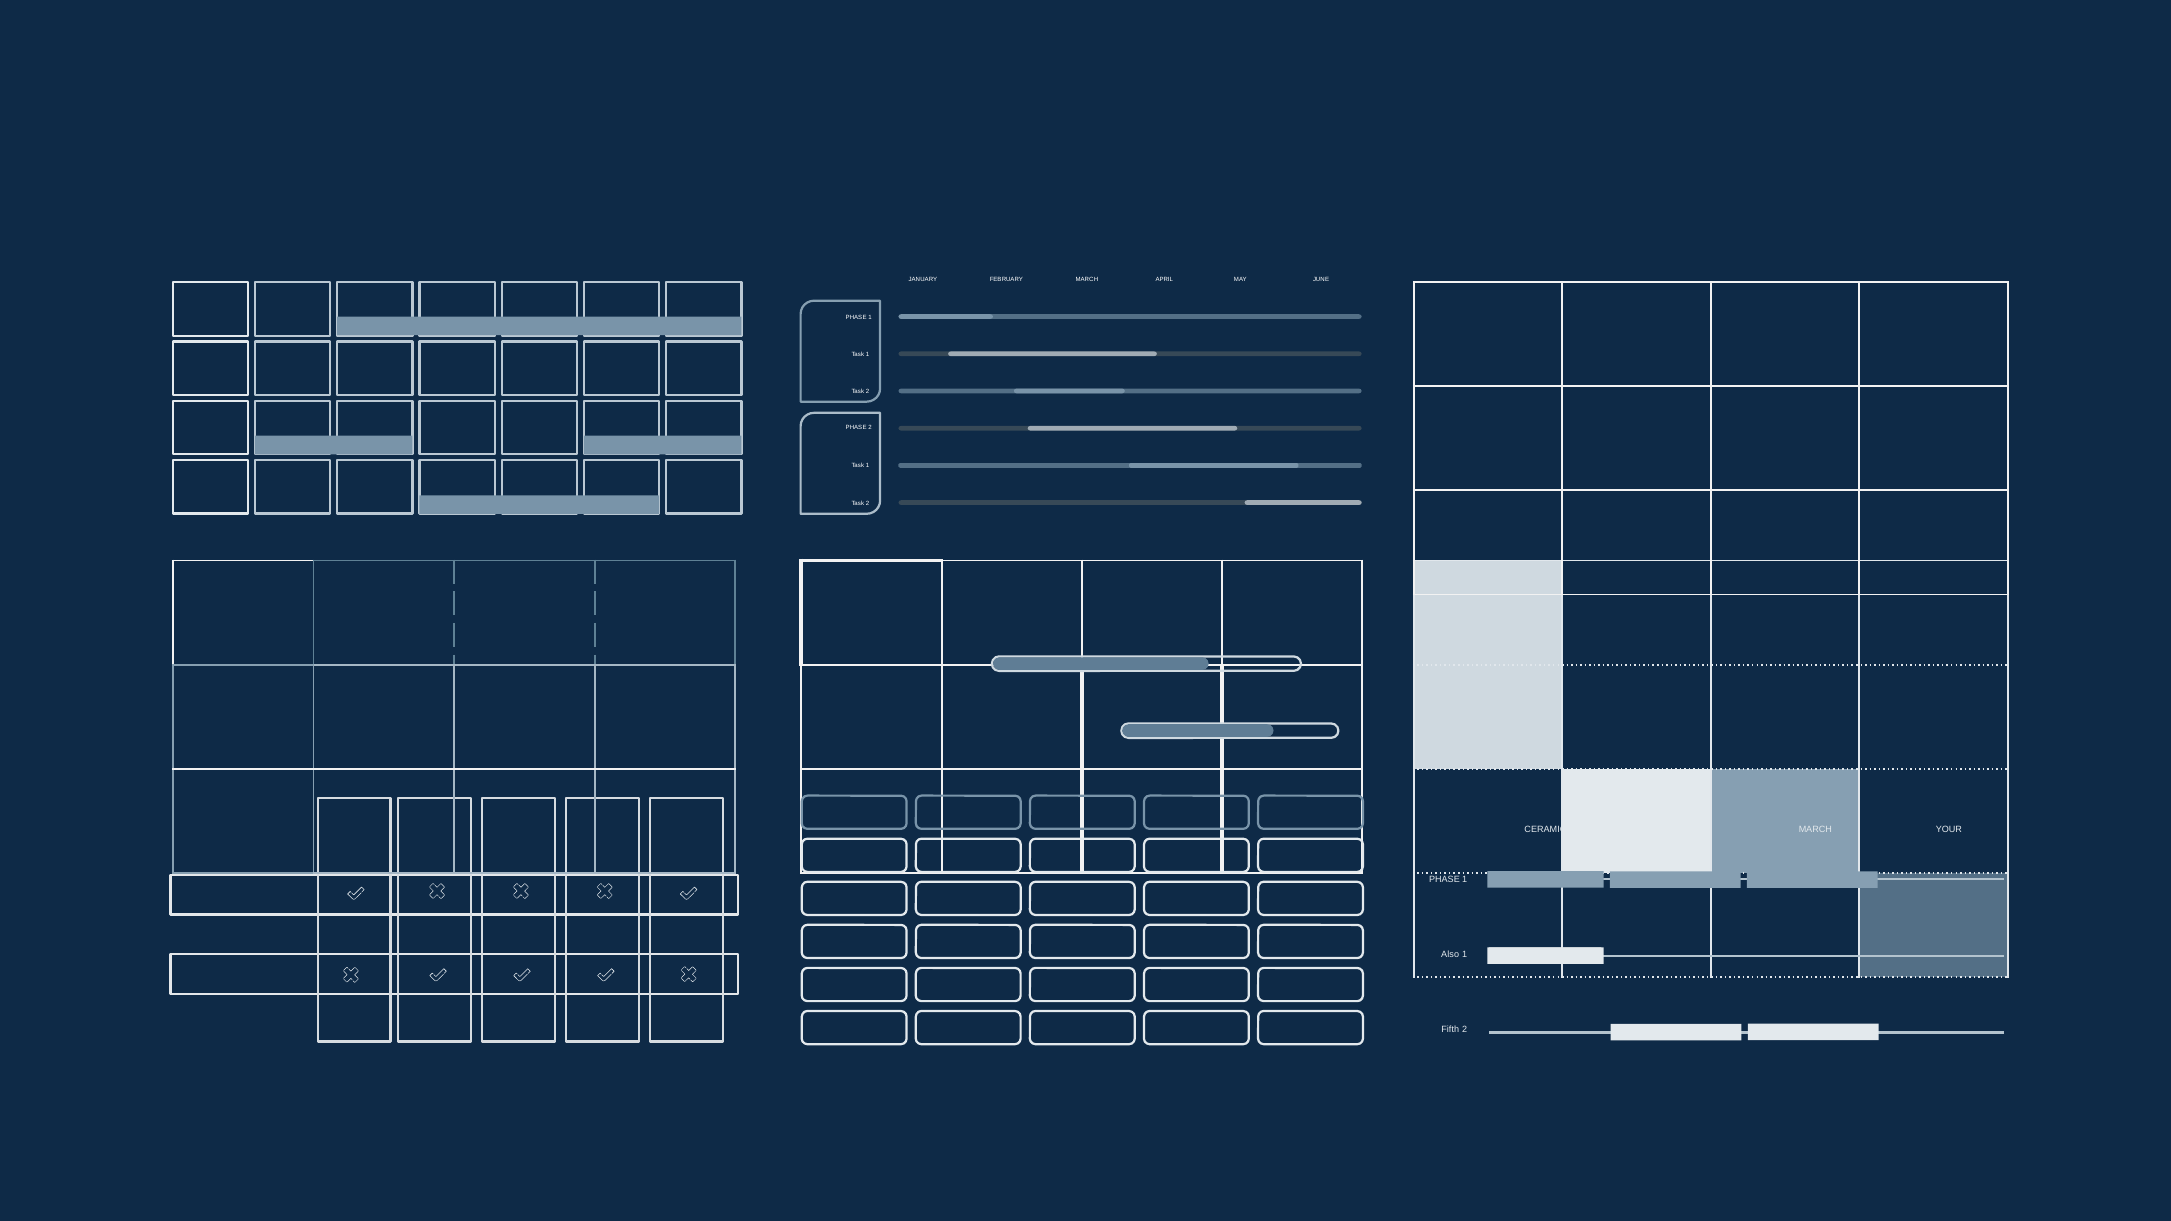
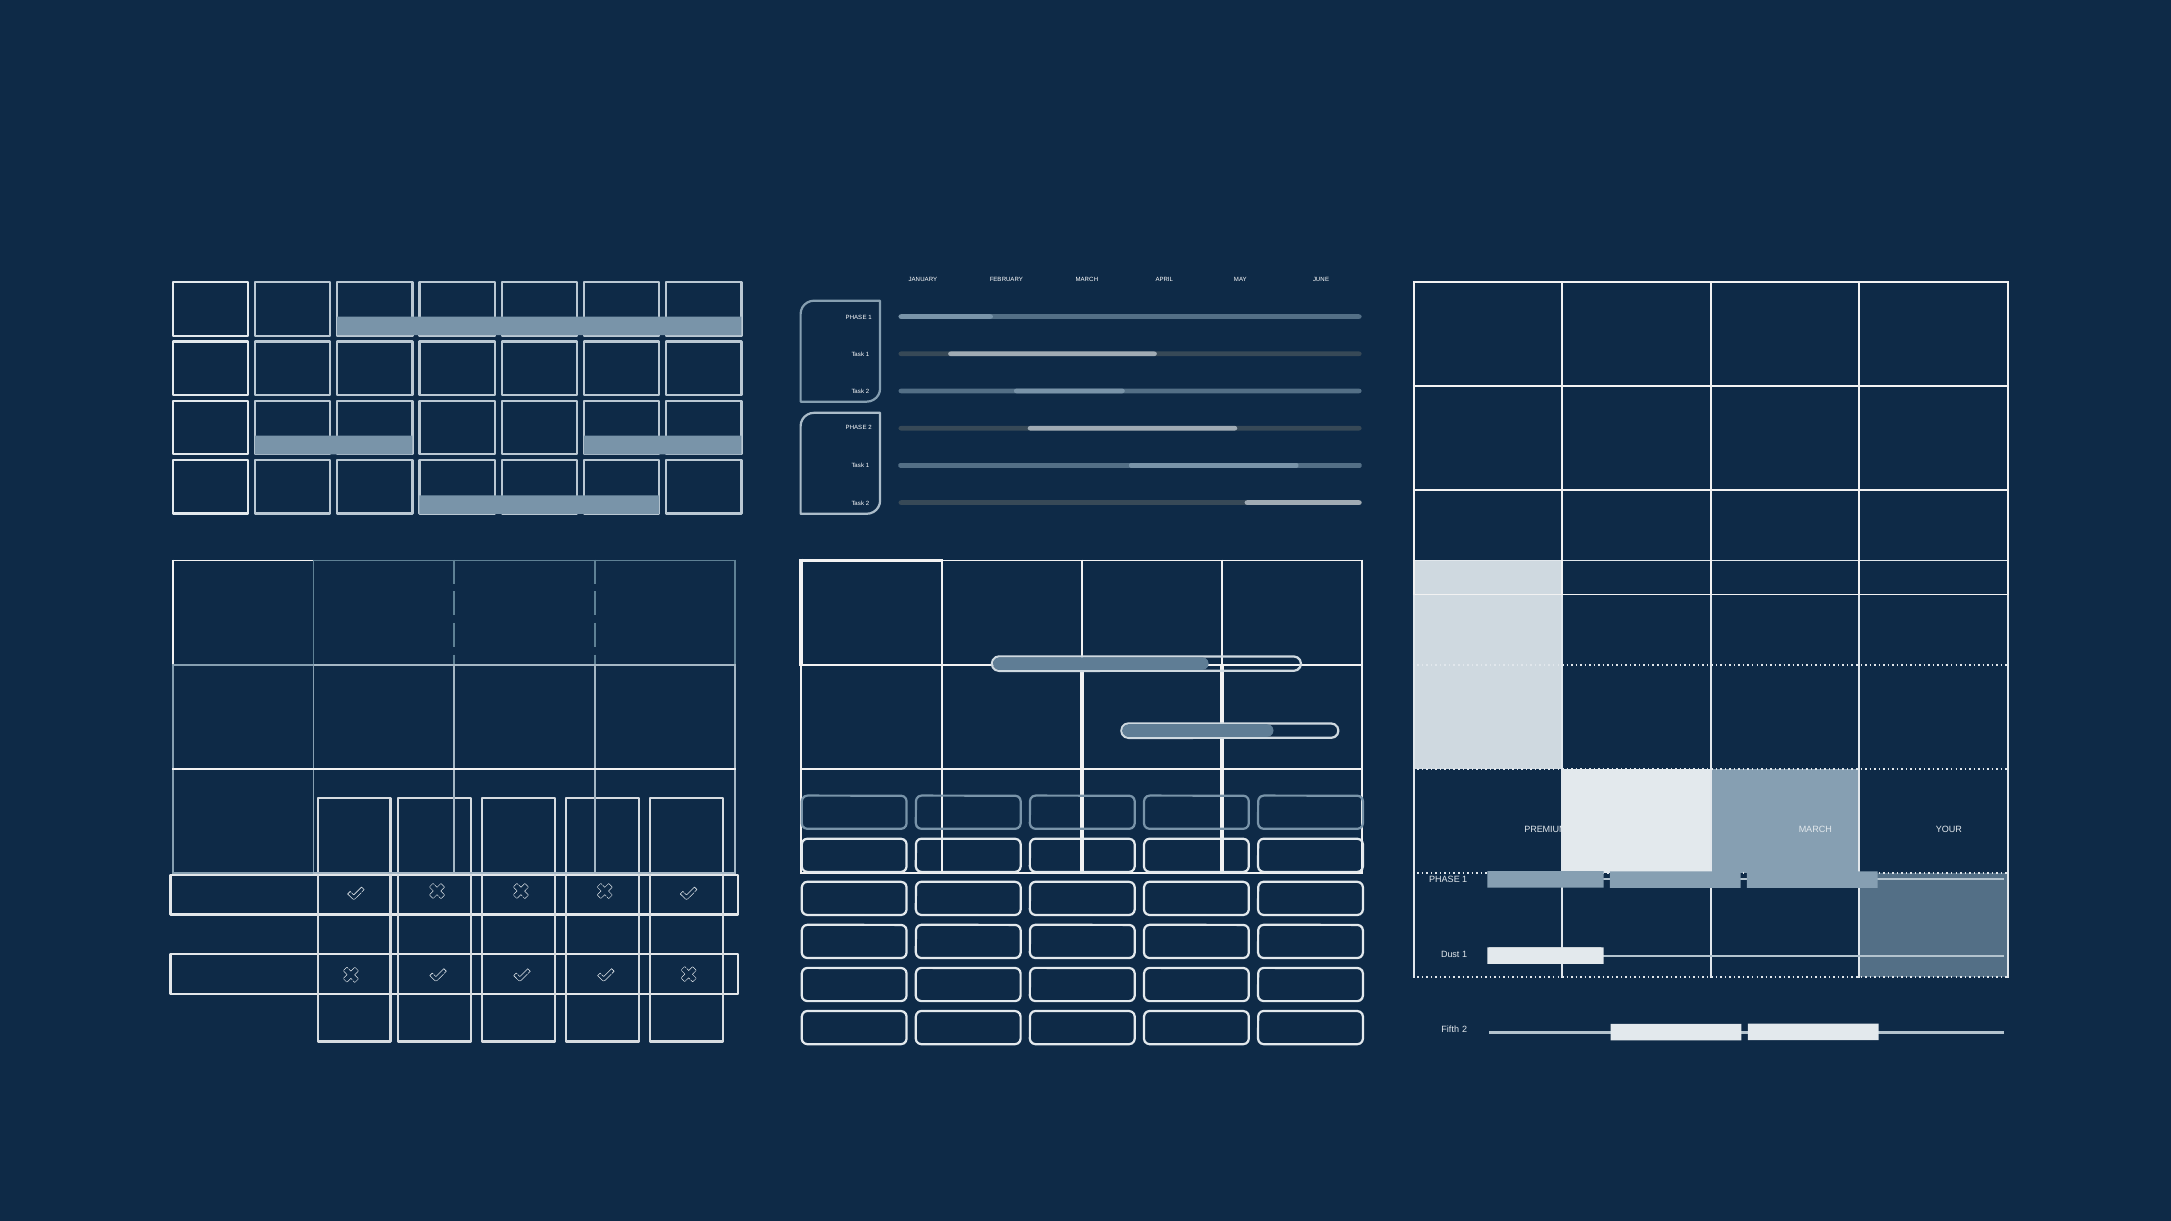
CERAMIC: CERAMIC -> PREMIUM
Also: Also -> Dust
